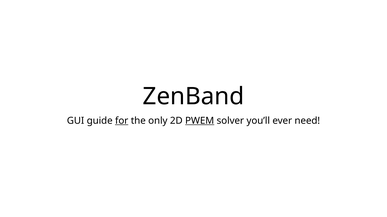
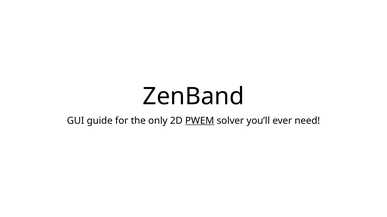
for underline: present -> none
